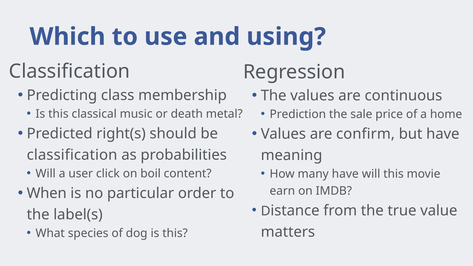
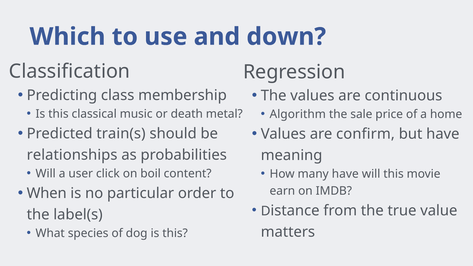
using: using -> down
Prediction: Prediction -> Algorithm
right(s: right(s -> train(s
classification at (72, 155): classification -> relationships
